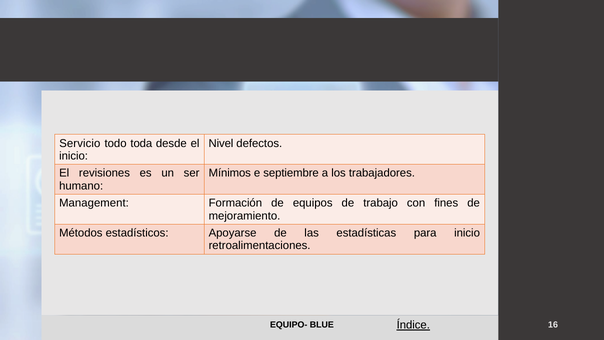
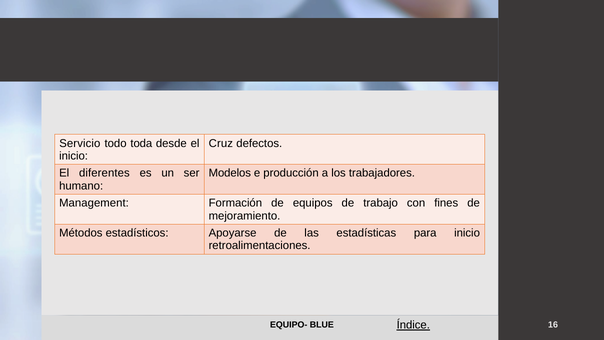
Nivel: Nivel -> Cruz
revisiones: revisiones -> diferentes
Mínimos: Mínimos -> Modelos
septiembre: septiembre -> producción
